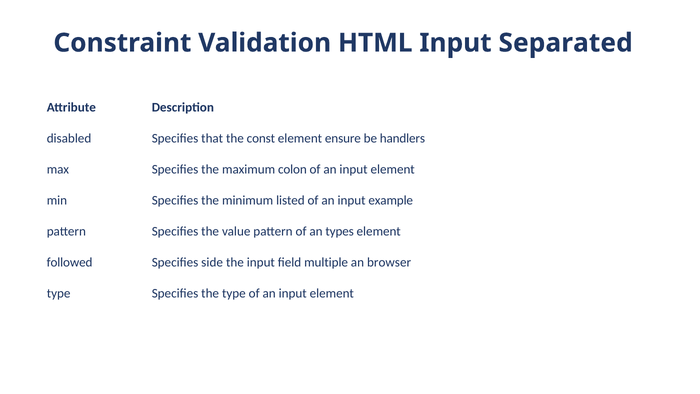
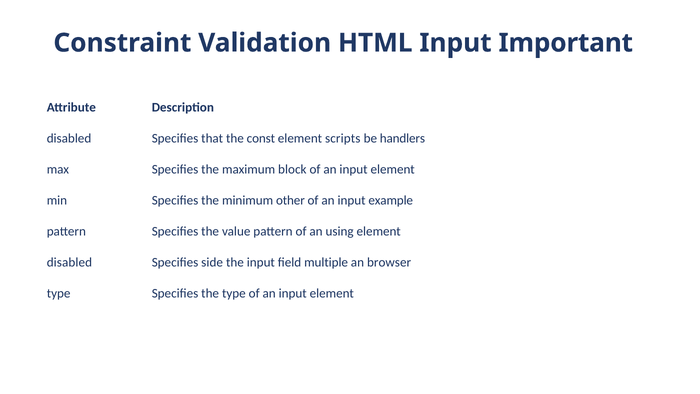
Separated: Separated -> Important
ensure: ensure -> scripts
colon: colon -> block
listed: listed -> other
types: types -> using
followed at (70, 262): followed -> disabled
